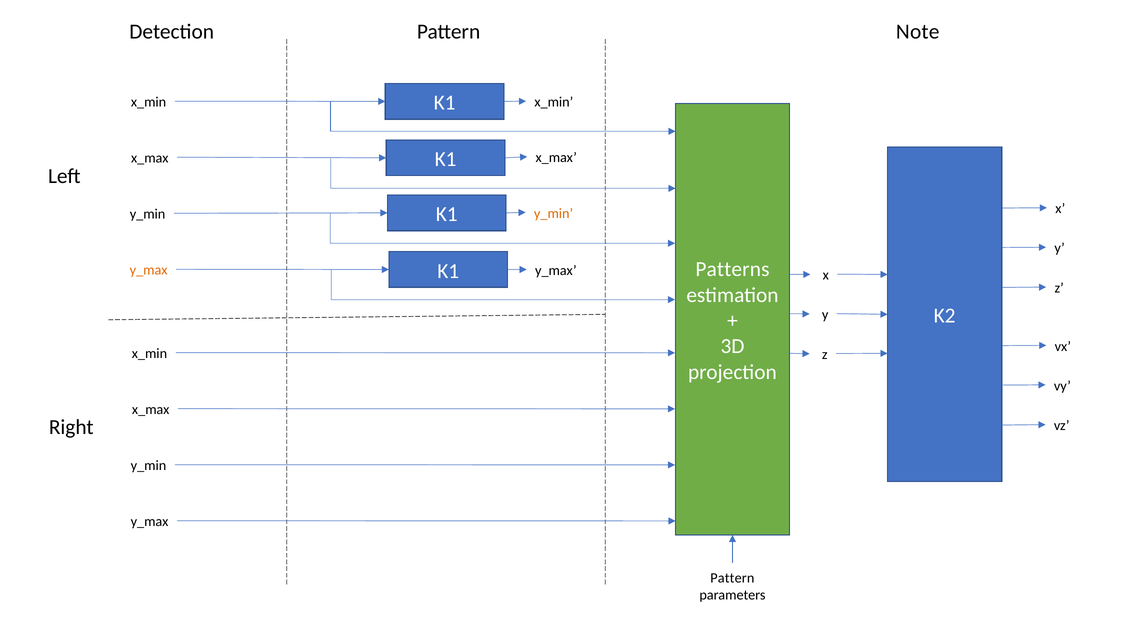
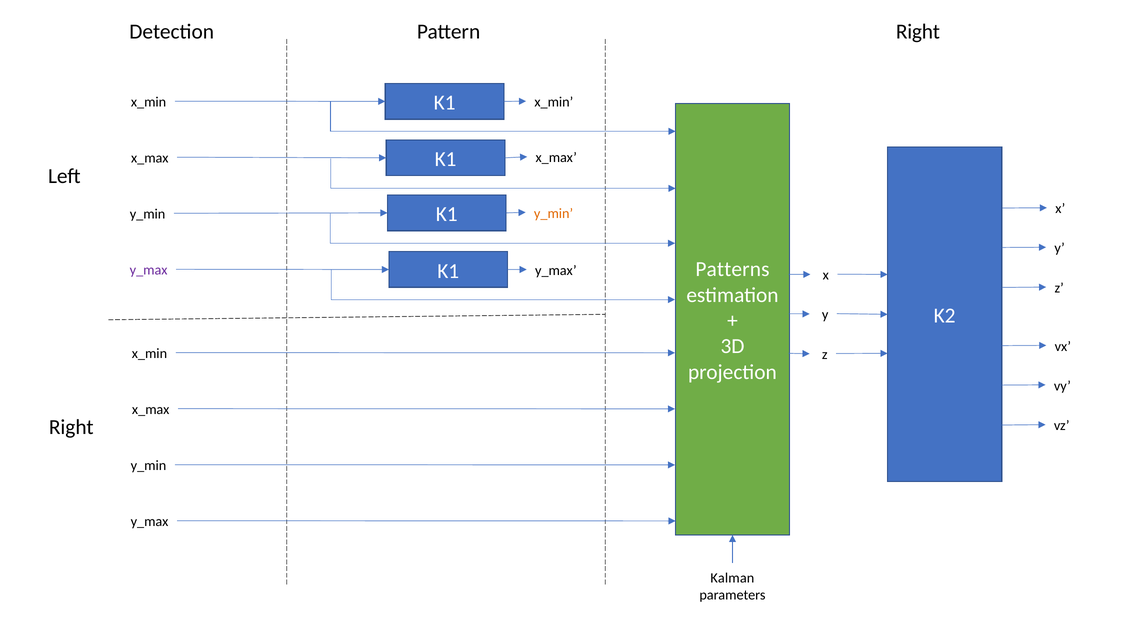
Pattern Note: Note -> Right
y_max at (149, 270) colour: orange -> purple
Pattern at (732, 578): Pattern -> Kalman
